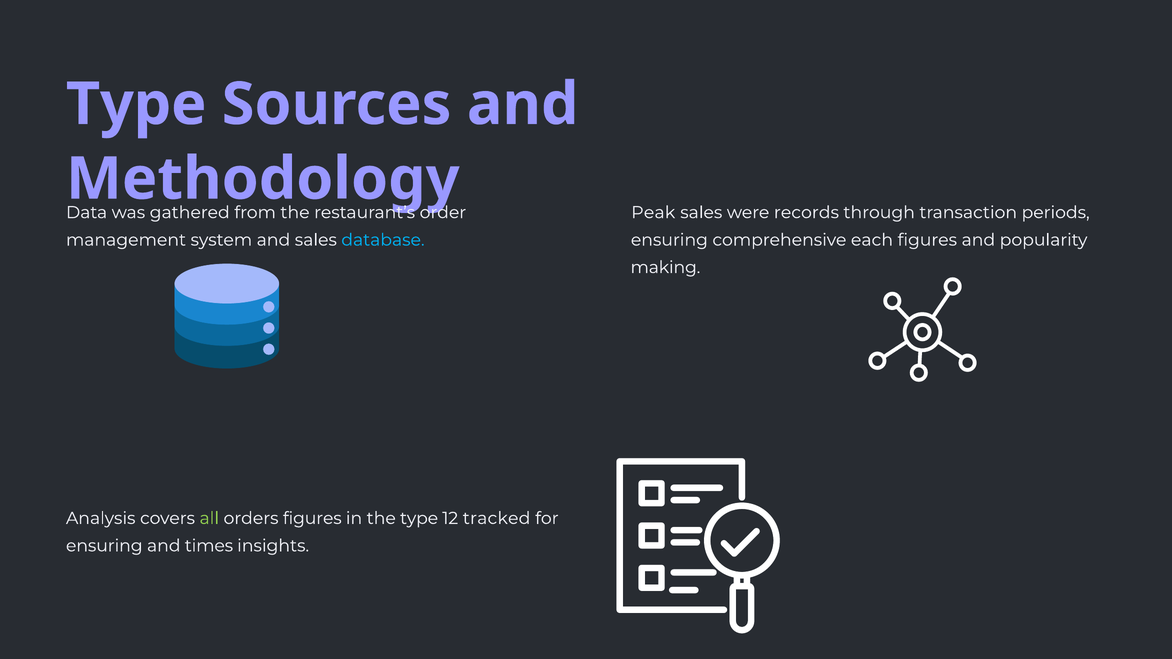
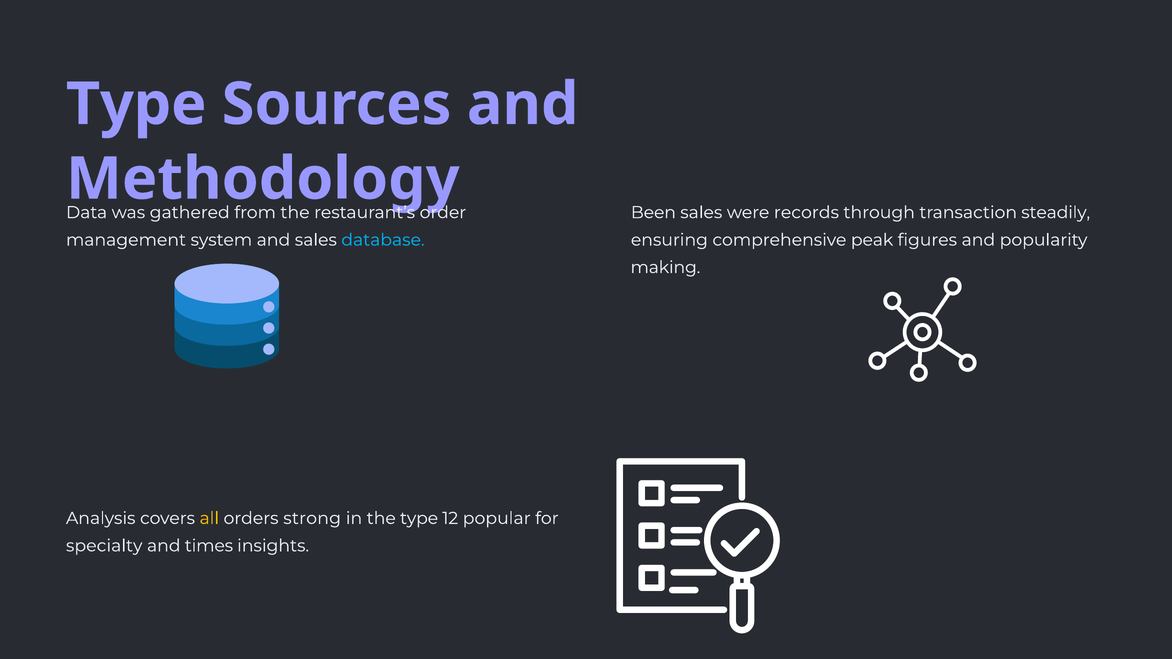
Peak: Peak -> Been
periods: periods -> steadily
each: each -> peak
all colour: light green -> yellow
orders figures: figures -> strong
tracked: tracked -> popular
ensuring at (104, 546): ensuring -> specialty
